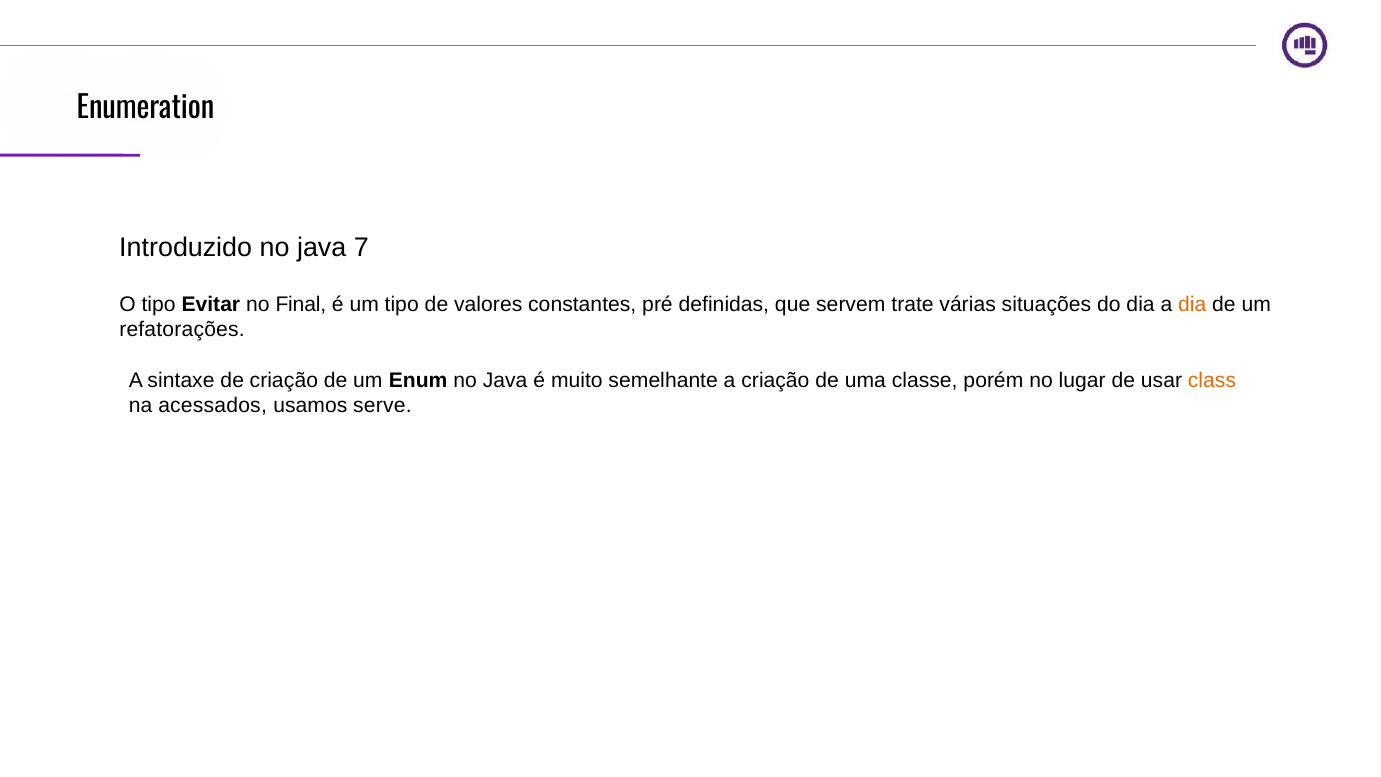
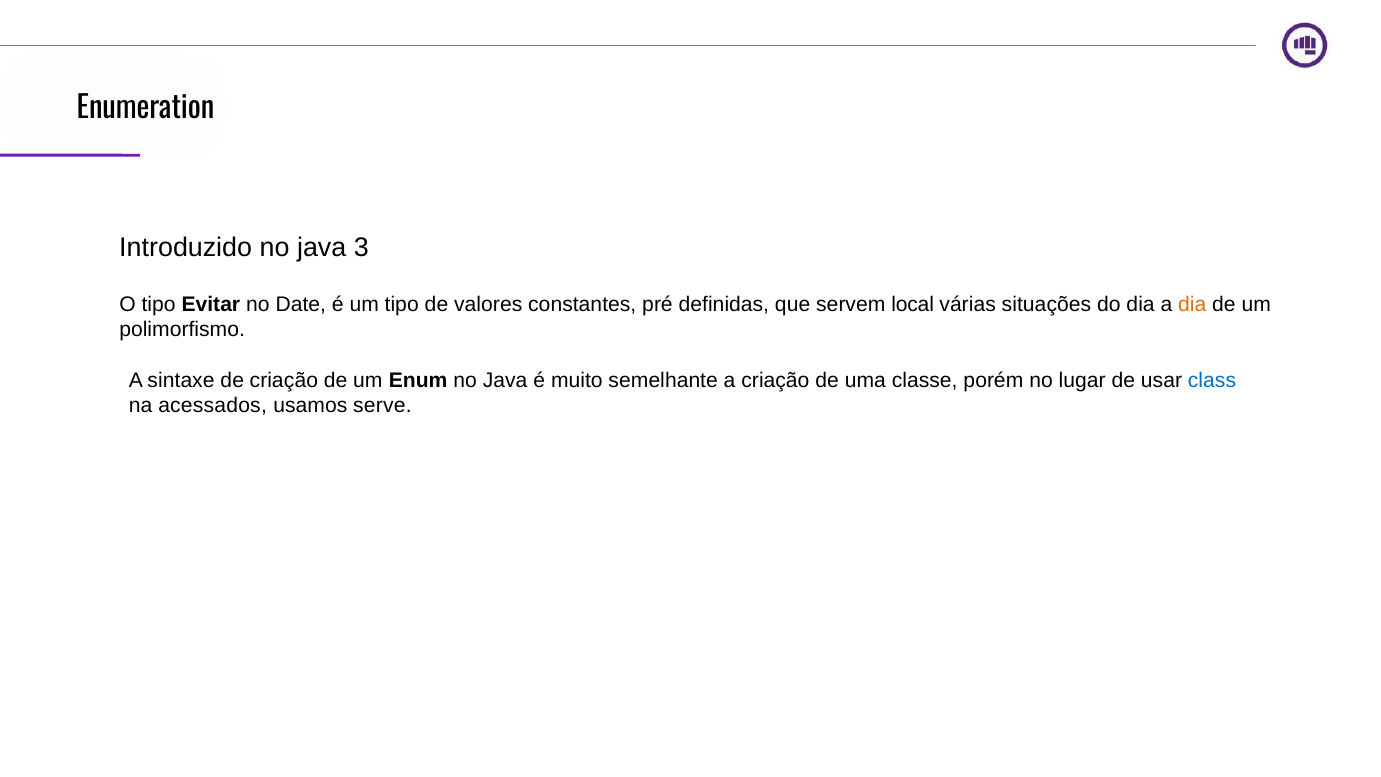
7: 7 -> 3
Final: Final -> Date
trate: trate -> local
refatorações: refatorações -> polimorfismo
class colour: orange -> blue
